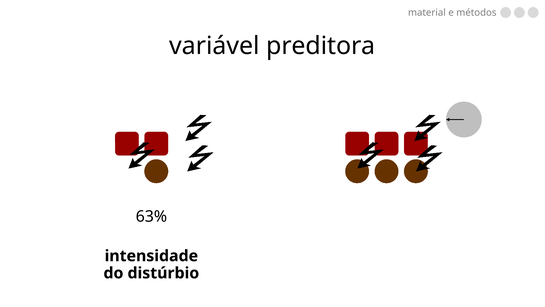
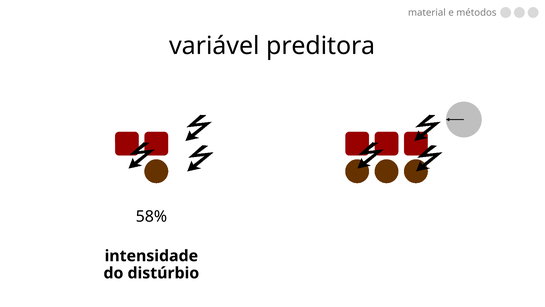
63%: 63% -> 58%
